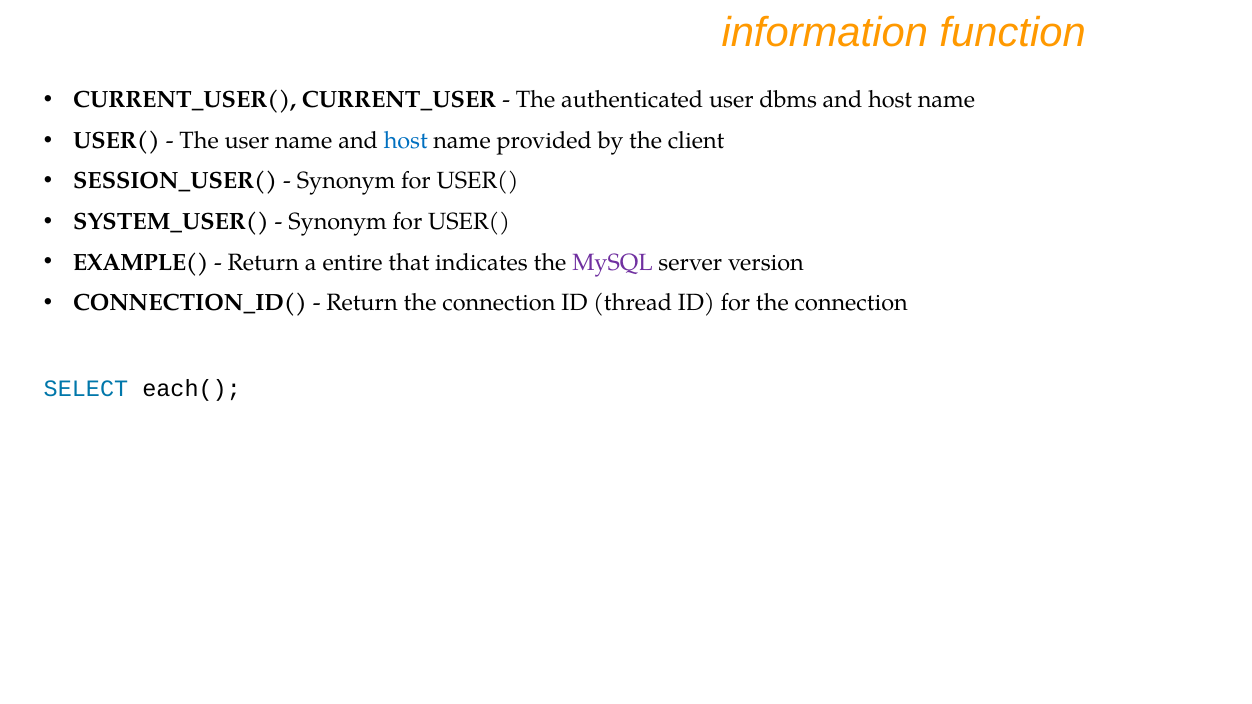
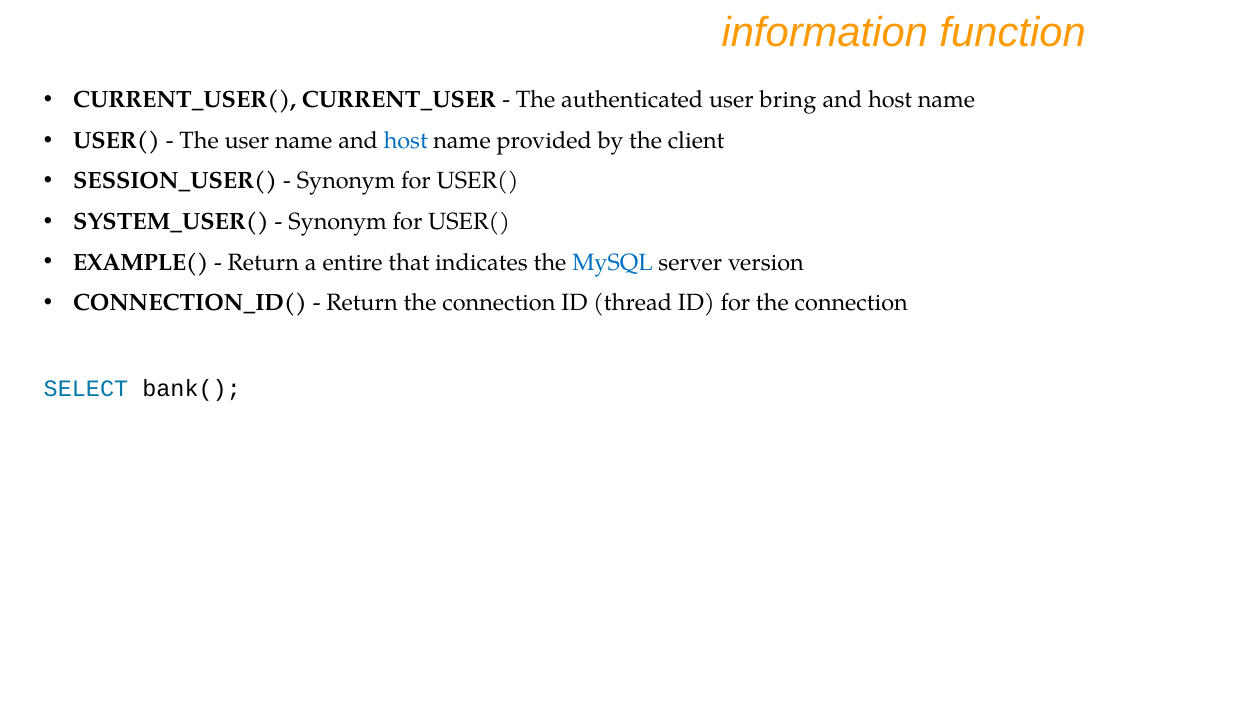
dbms: dbms -> bring
MySQL colour: purple -> blue
each(: each( -> bank(
